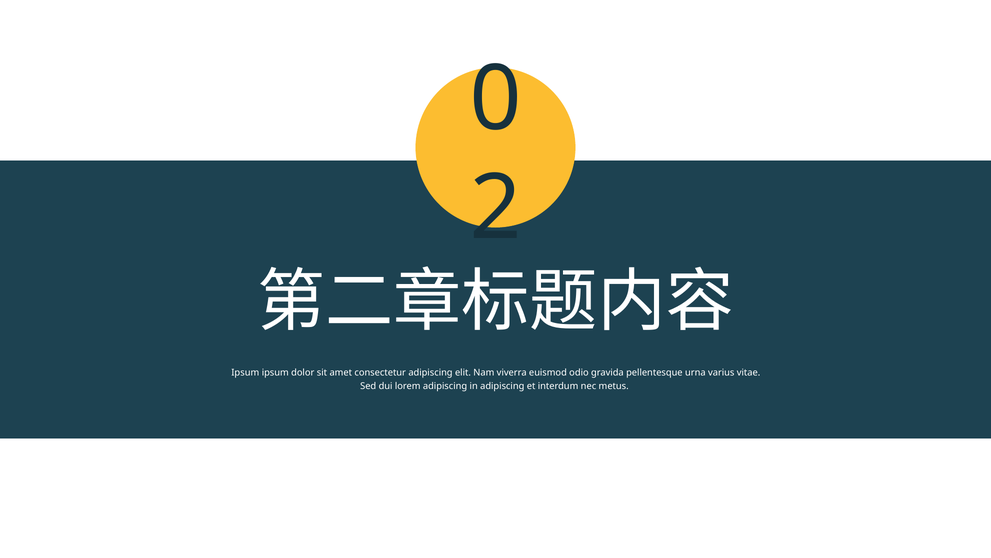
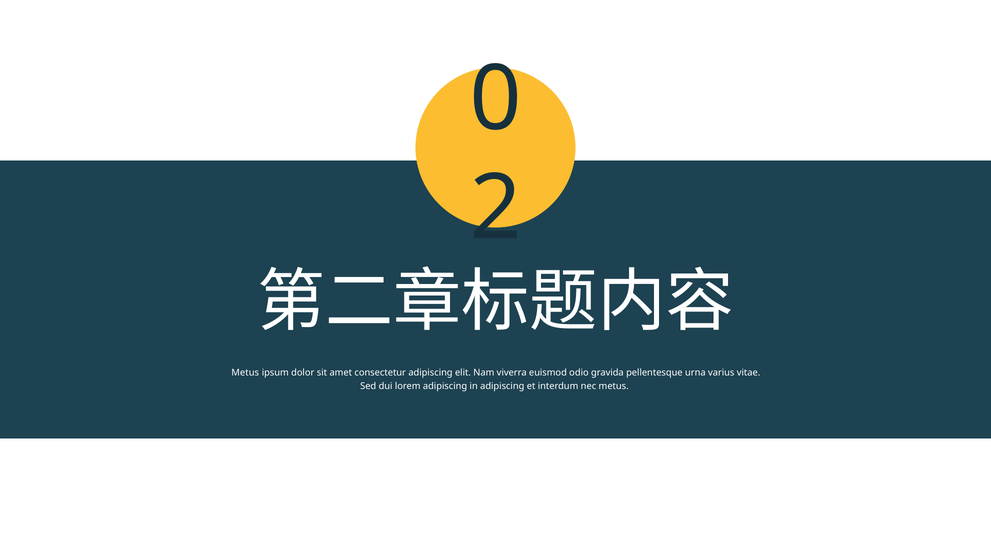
Ipsum at (245, 372): Ipsum -> Metus
